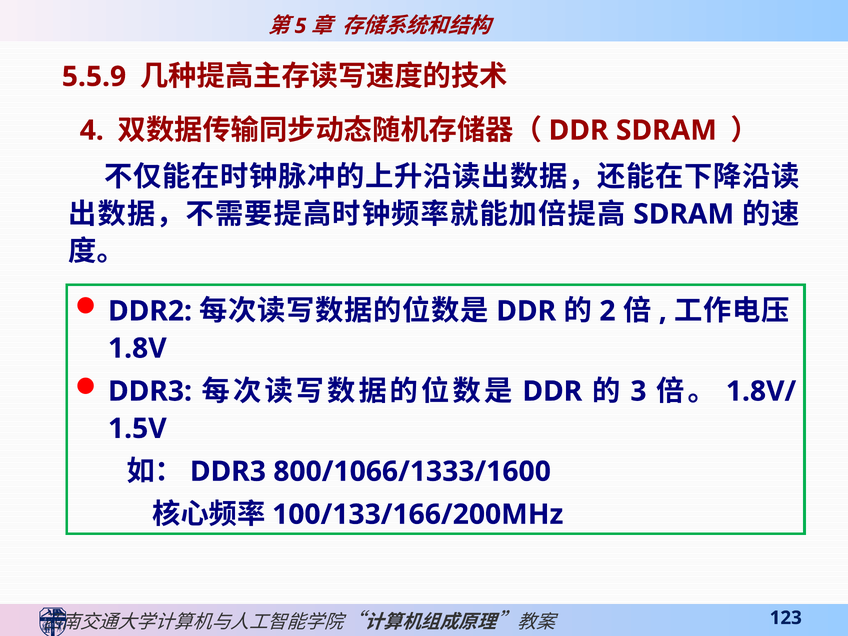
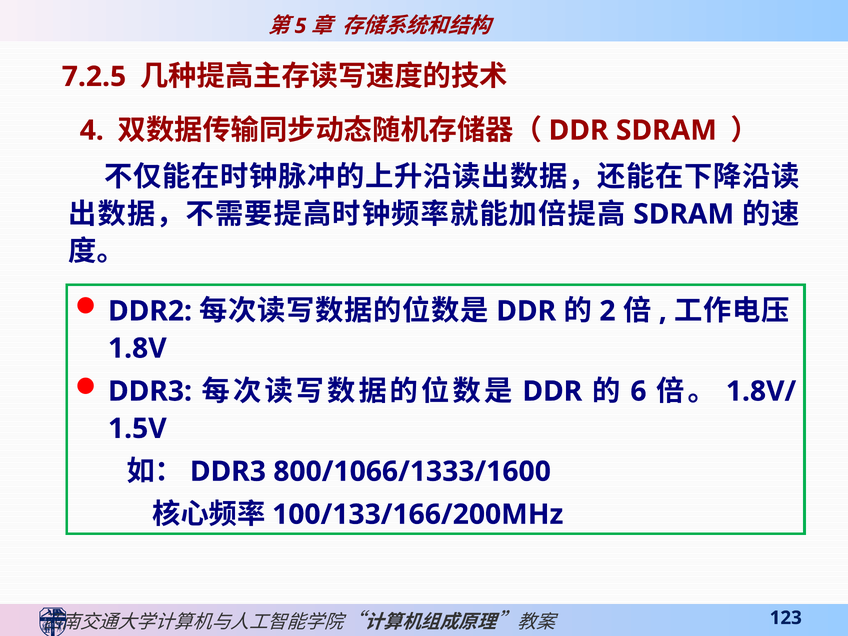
5.5.9: 5.5.9 -> 7.2.5
3: 3 -> 6
